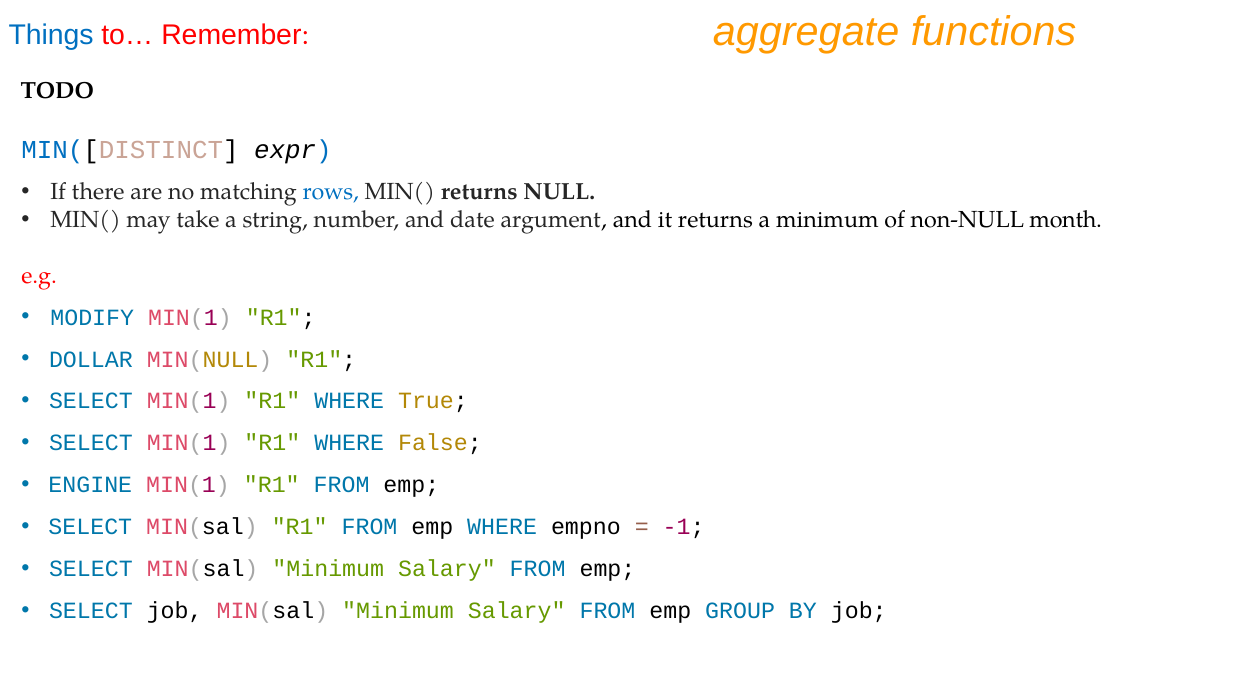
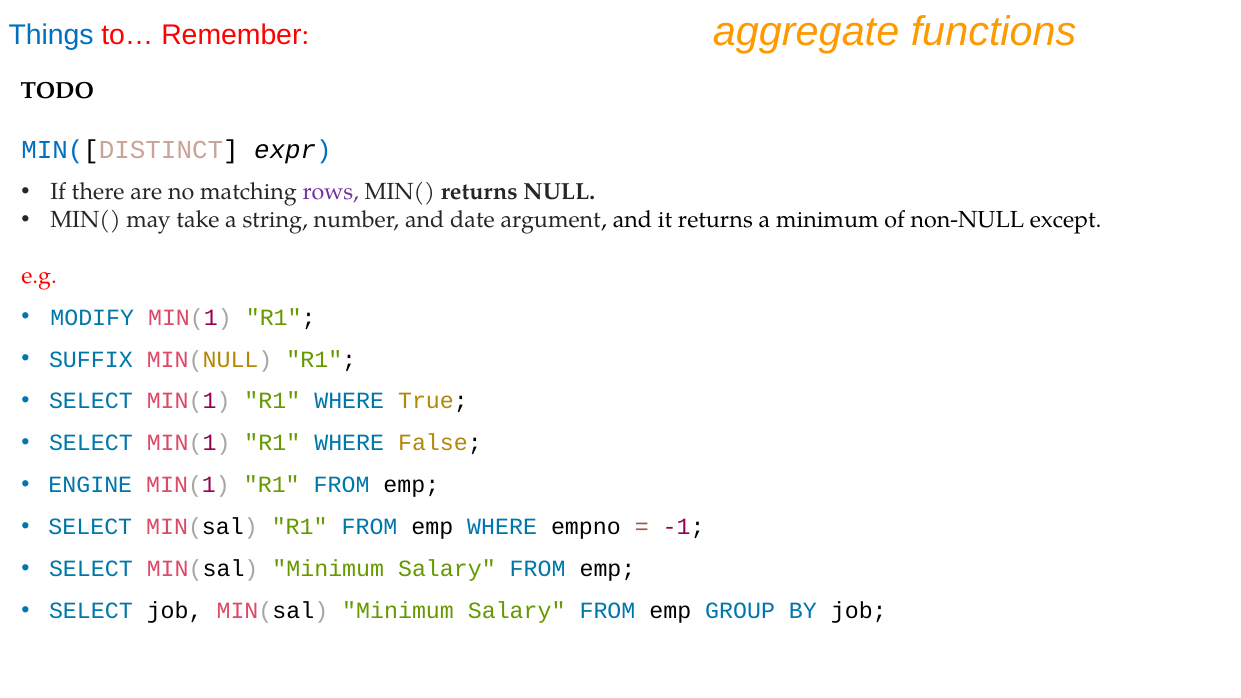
rows colour: blue -> purple
month: month -> except
DOLLAR: DOLLAR -> SUFFIX
